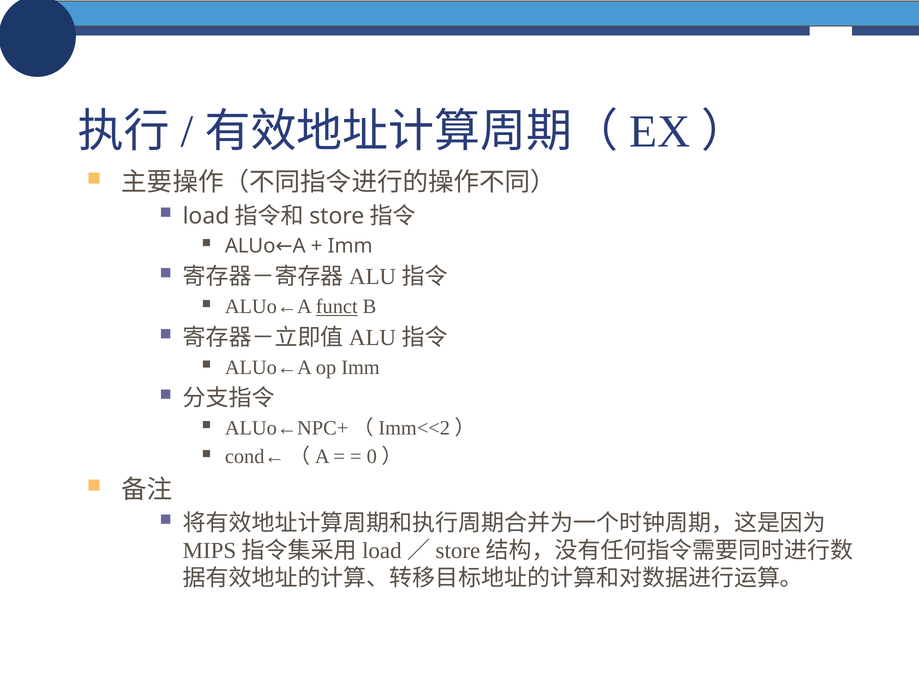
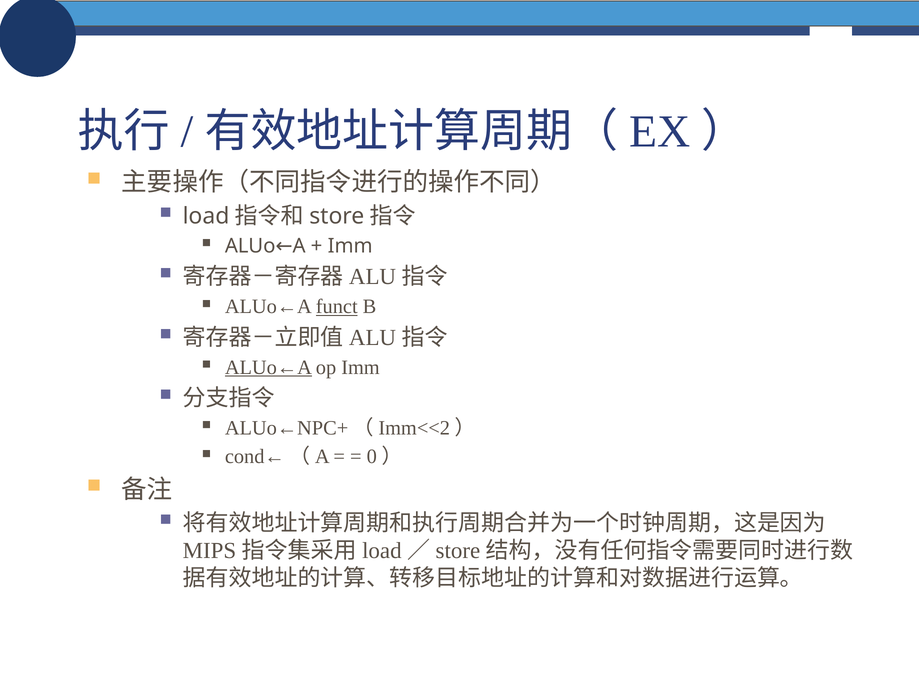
ALUo←A at (268, 367) underline: none -> present
